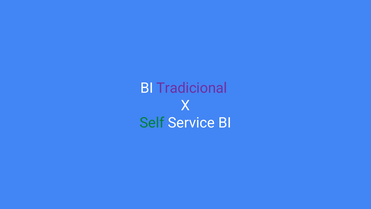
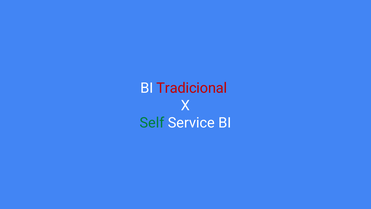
Tradicional colour: purple -> red
